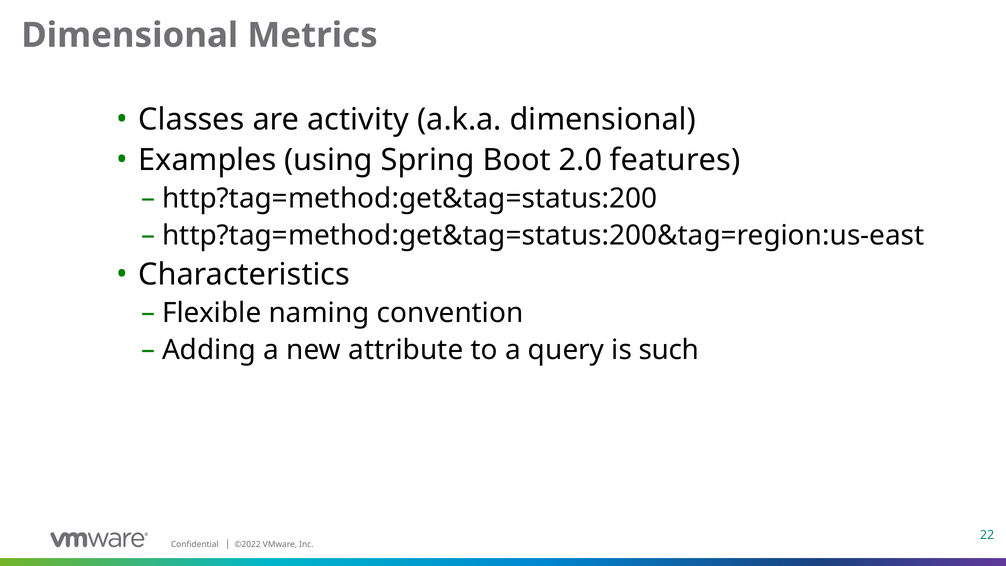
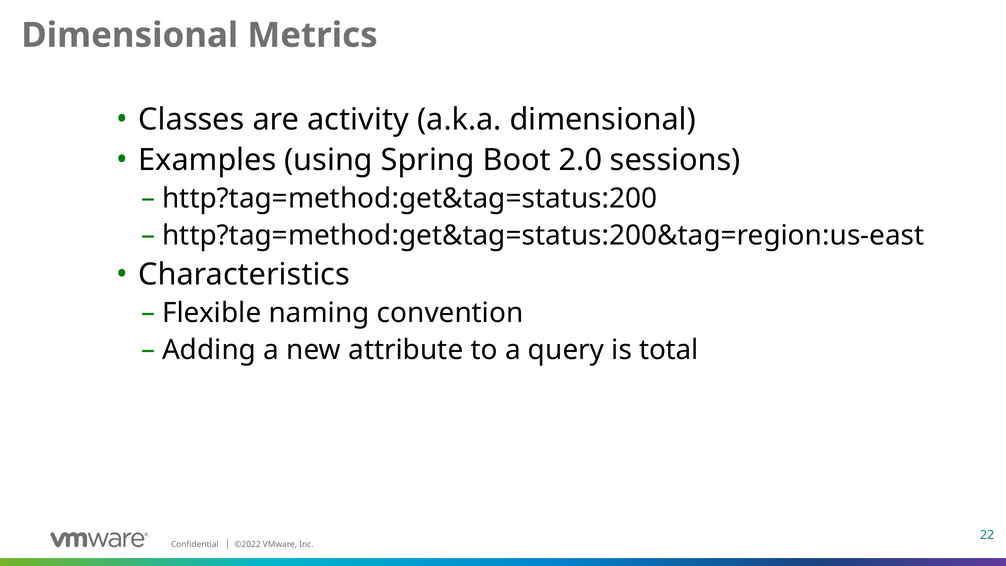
features: features -> sessions
such: such -> total
